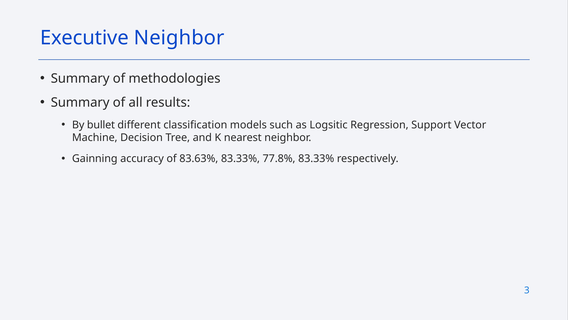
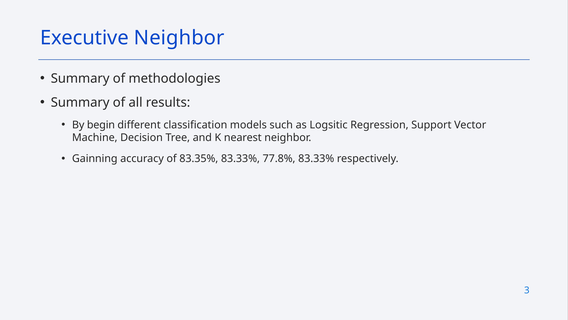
bullet: bullet -> begin
83.63%: 83.63% -> 83.35%
